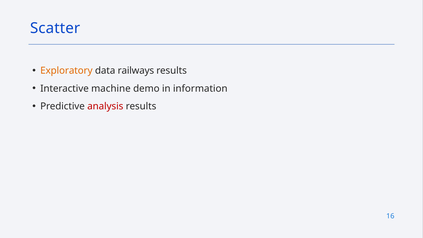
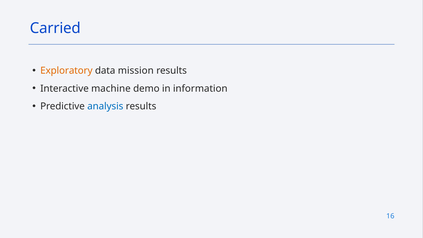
Scatter: Scatter -> Carried
railways: railways -> mission
analysis colour: red -> blue
